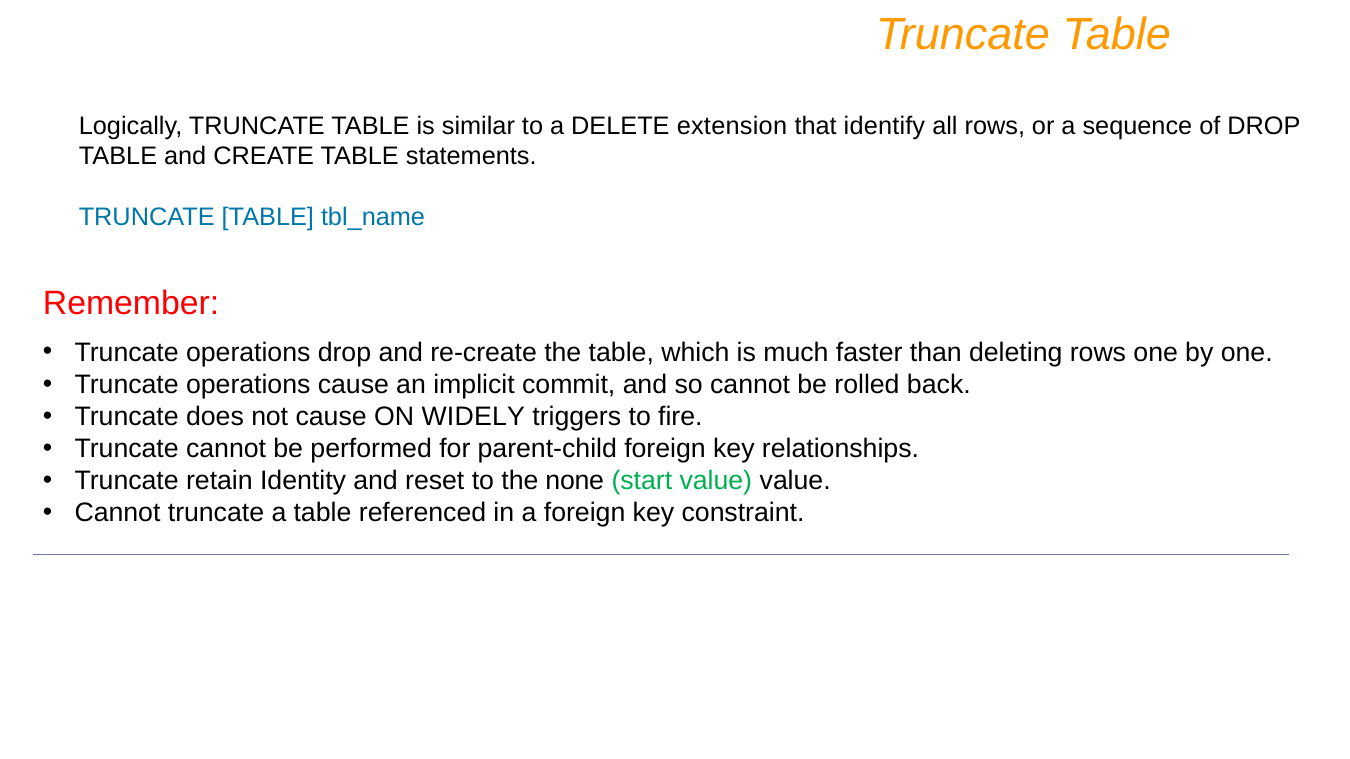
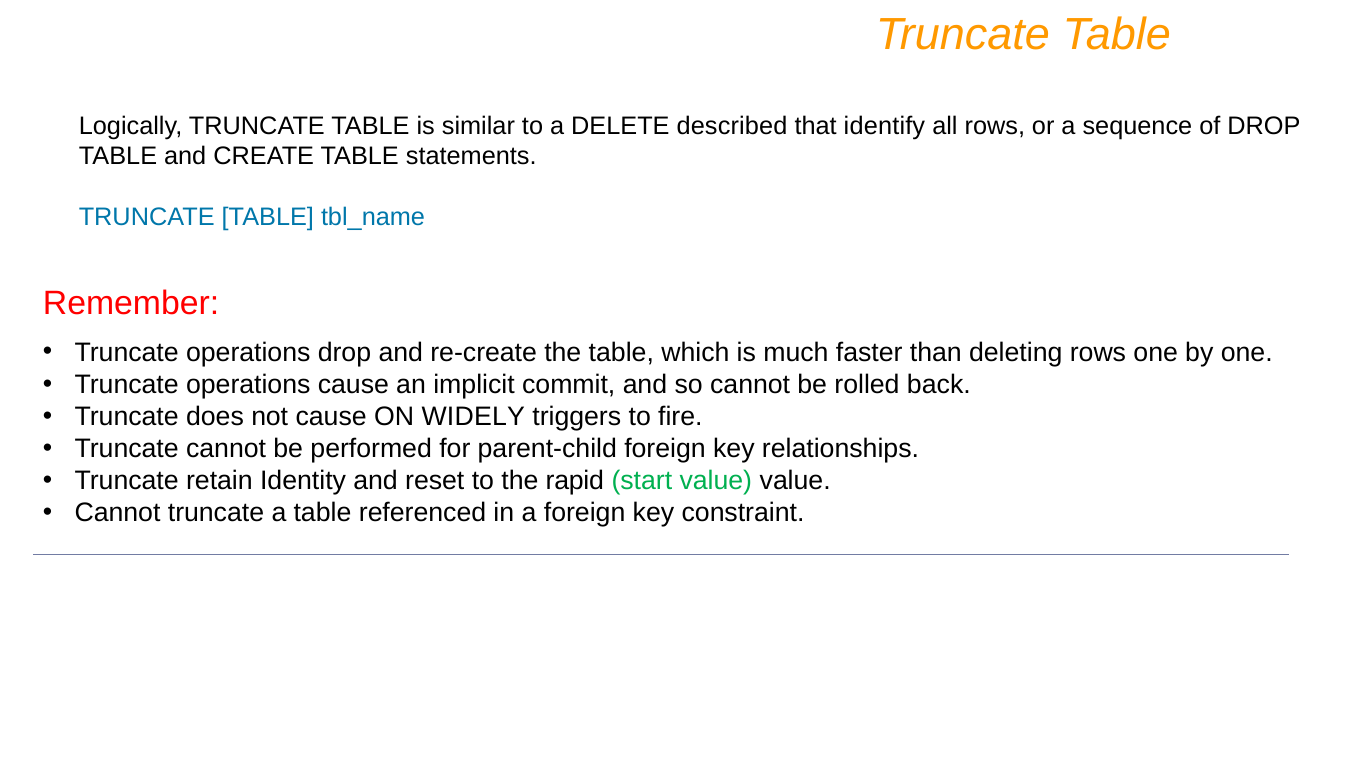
extension: extension -> described
none: none -> rapid
